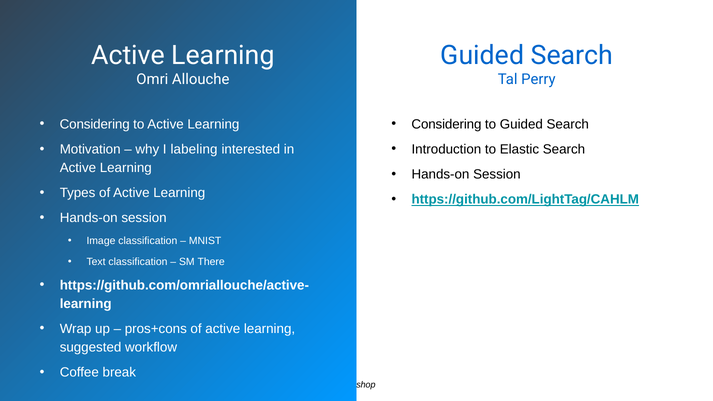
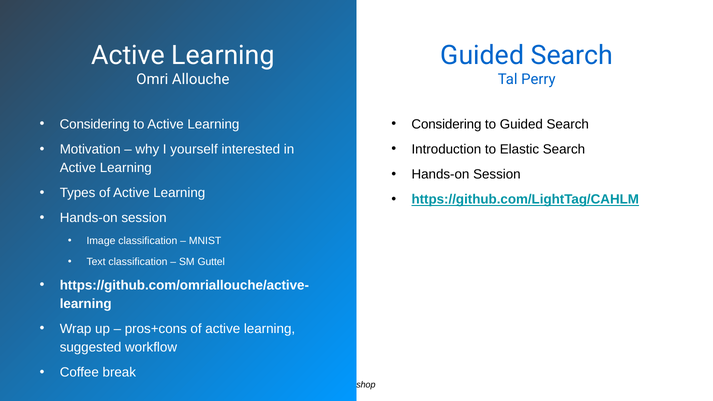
labeling: labeling -> yourself
There: There -> Guttel
